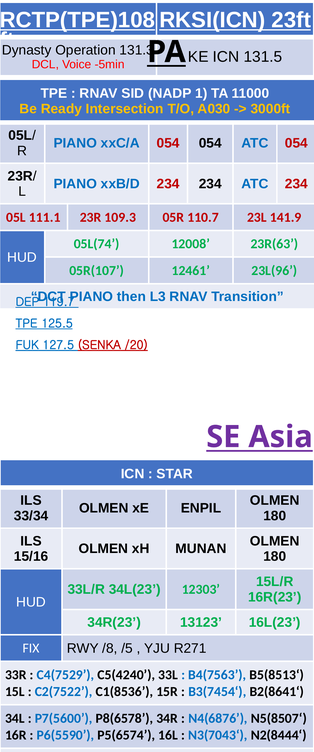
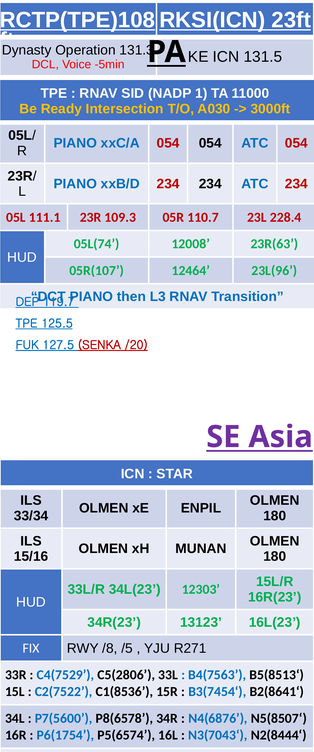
141.9: 141.9 -> 228.4
12461: 12461 -> 12464
C5(4240: C5(4240 -> C5(2806
P6(5590: P6(5590 -> P6(1754
